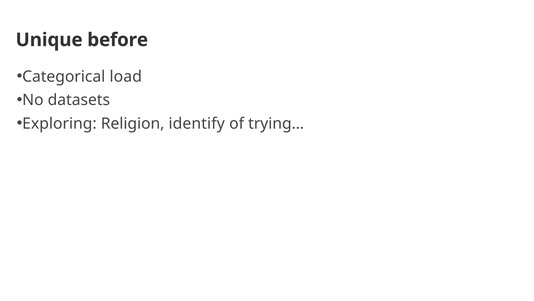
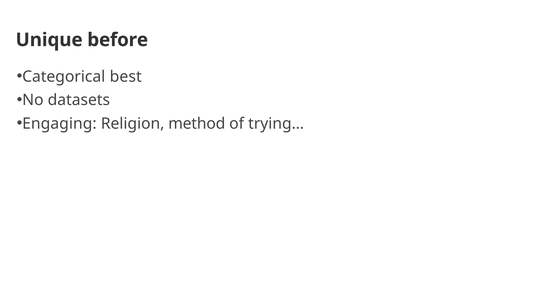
load: load -> best
Exploring: Exploring -> Engaging
identify: identify -> method
